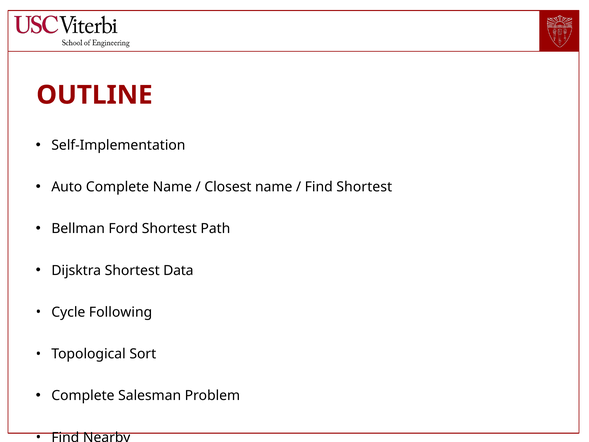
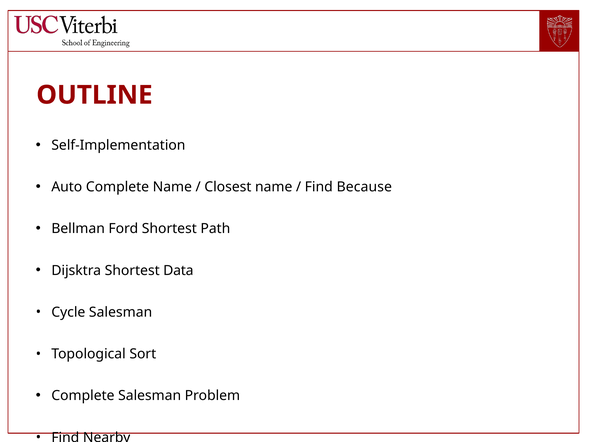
Find Shortest: Shortest -> Because
Cycle Following: Following -> Salesman
